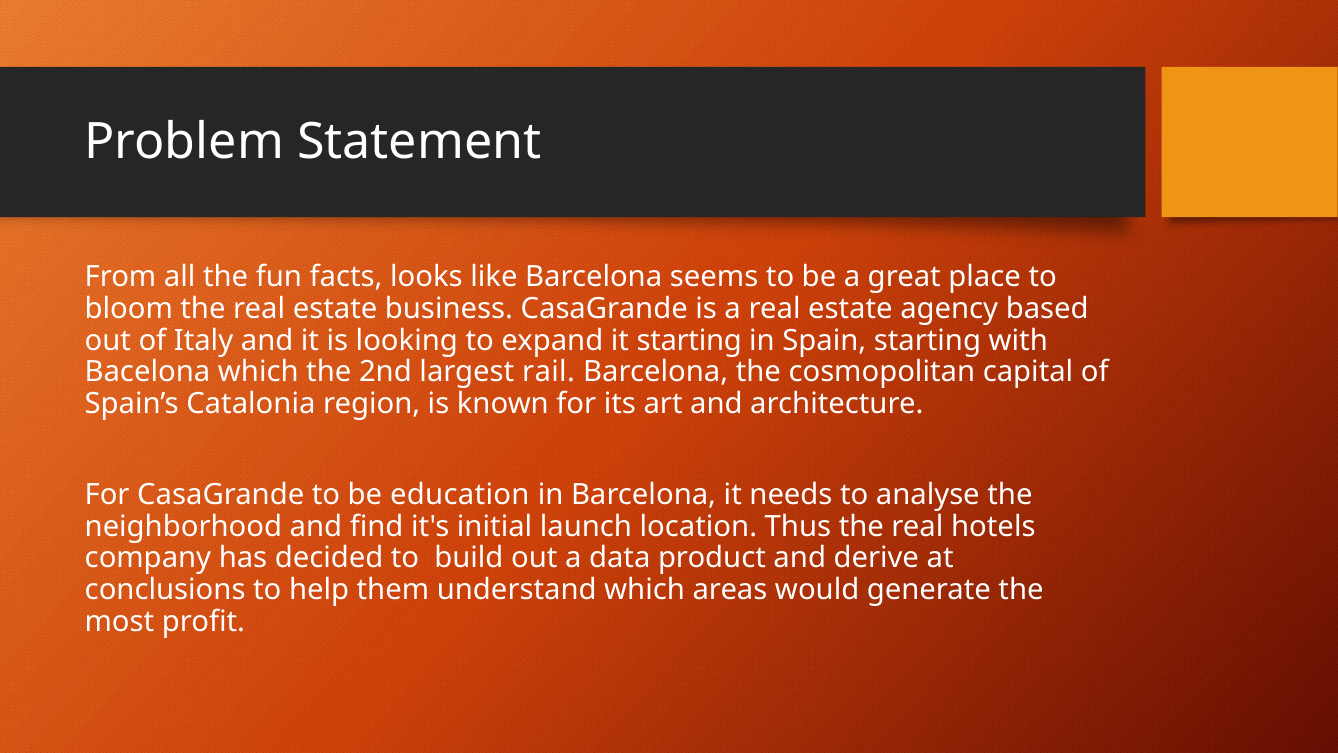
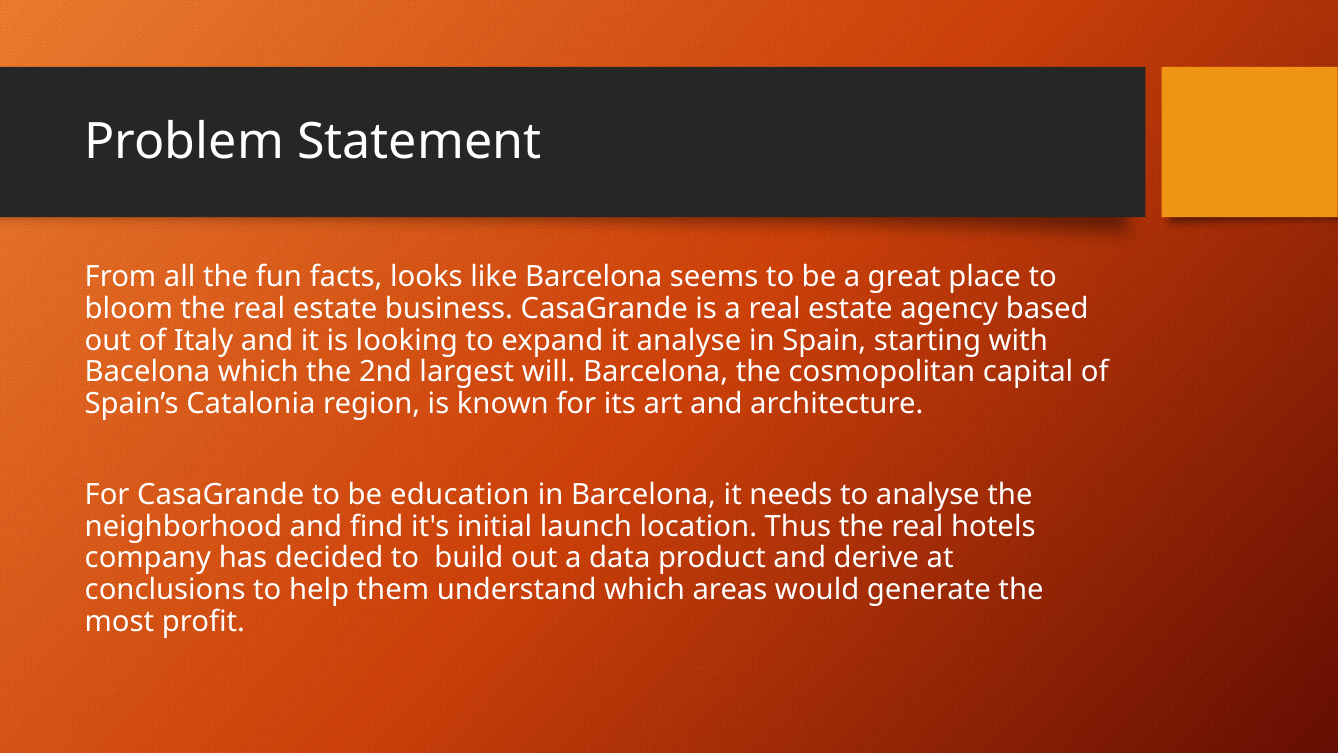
it starting: starting -> analyse
rail: rail -> will
